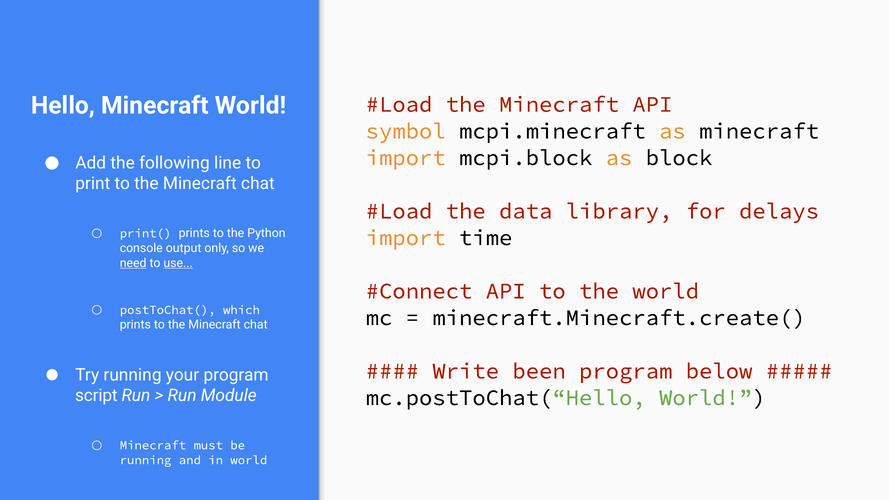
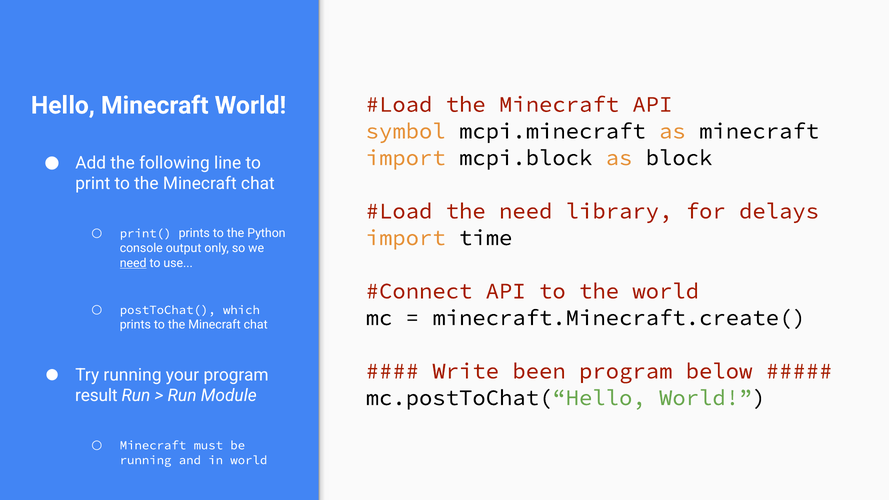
the data: data -> need
use underline: present -> none
script: script -> result
